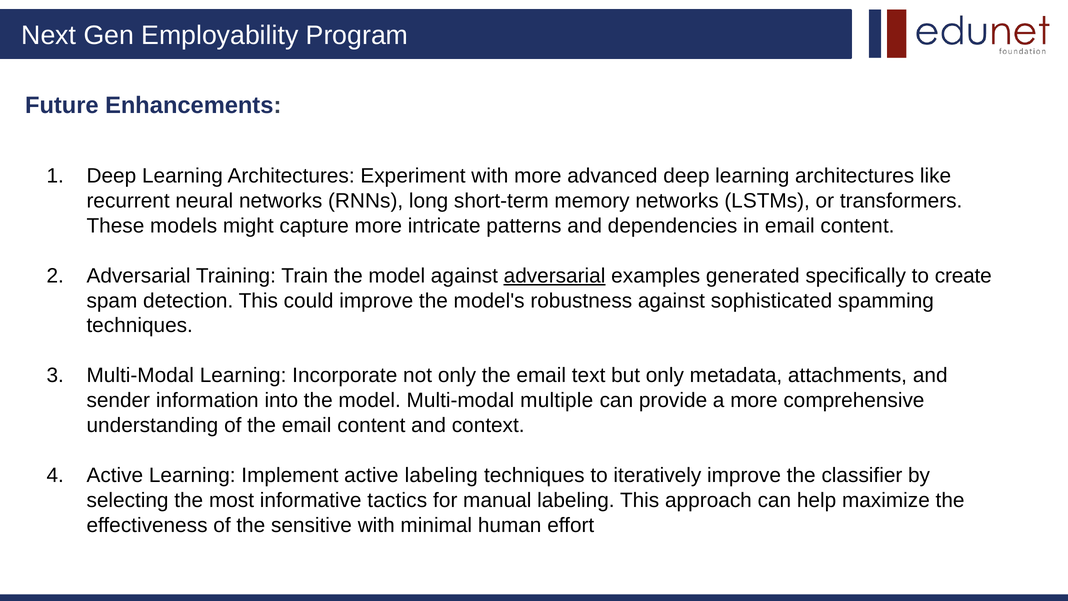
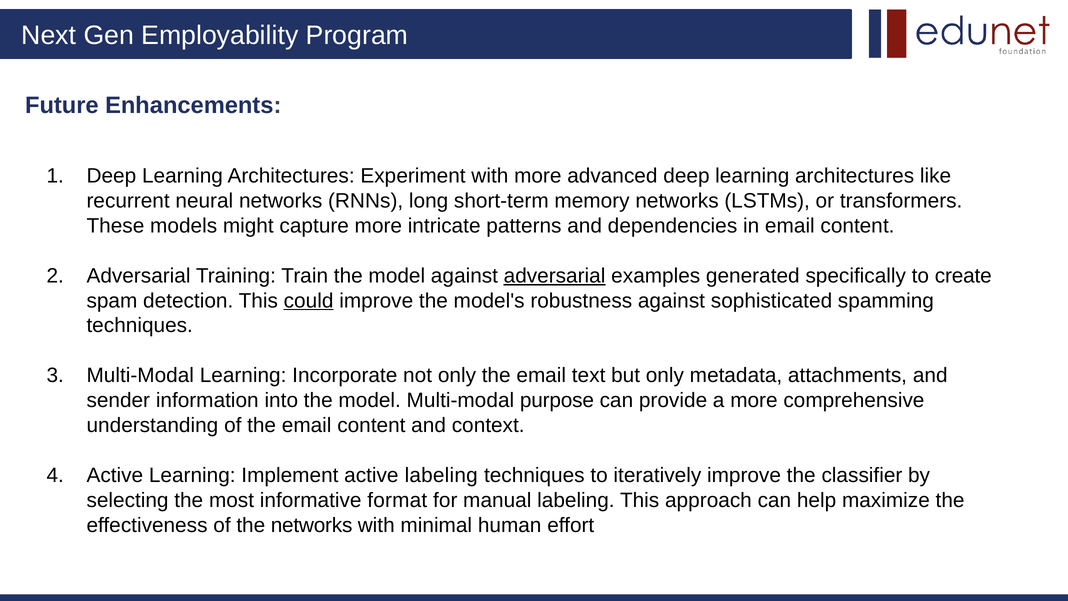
could underline: none -> present
multiple: multiple -> purpose
tactics: tactics -> format
the sensitive: sensitive -> networks
